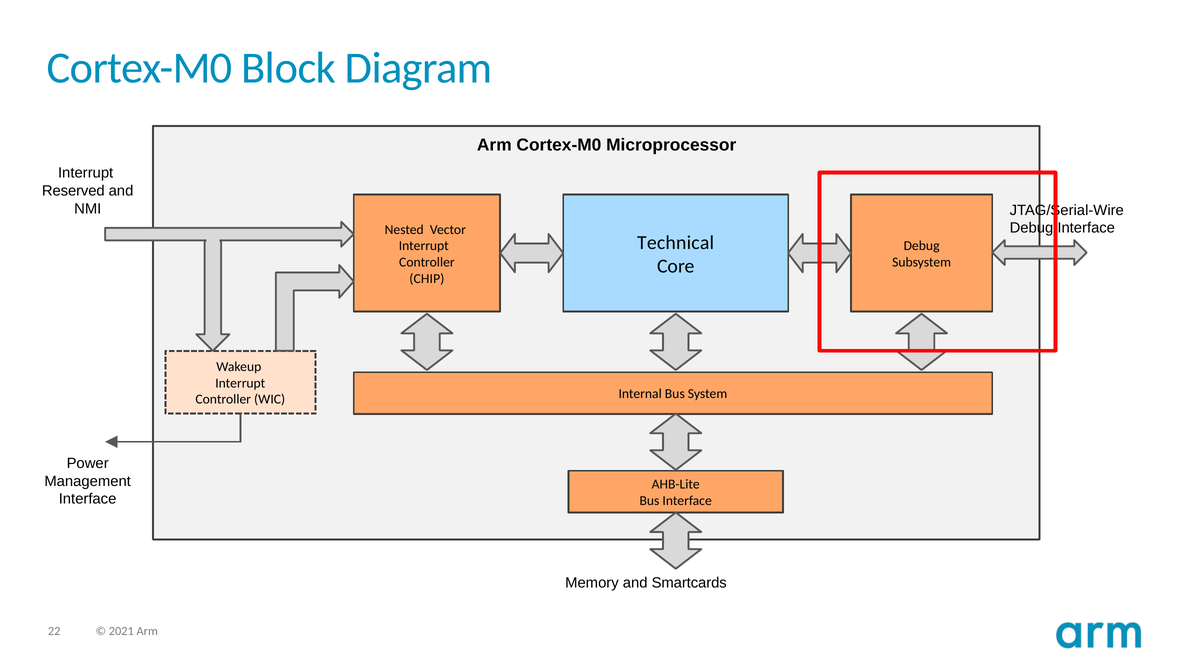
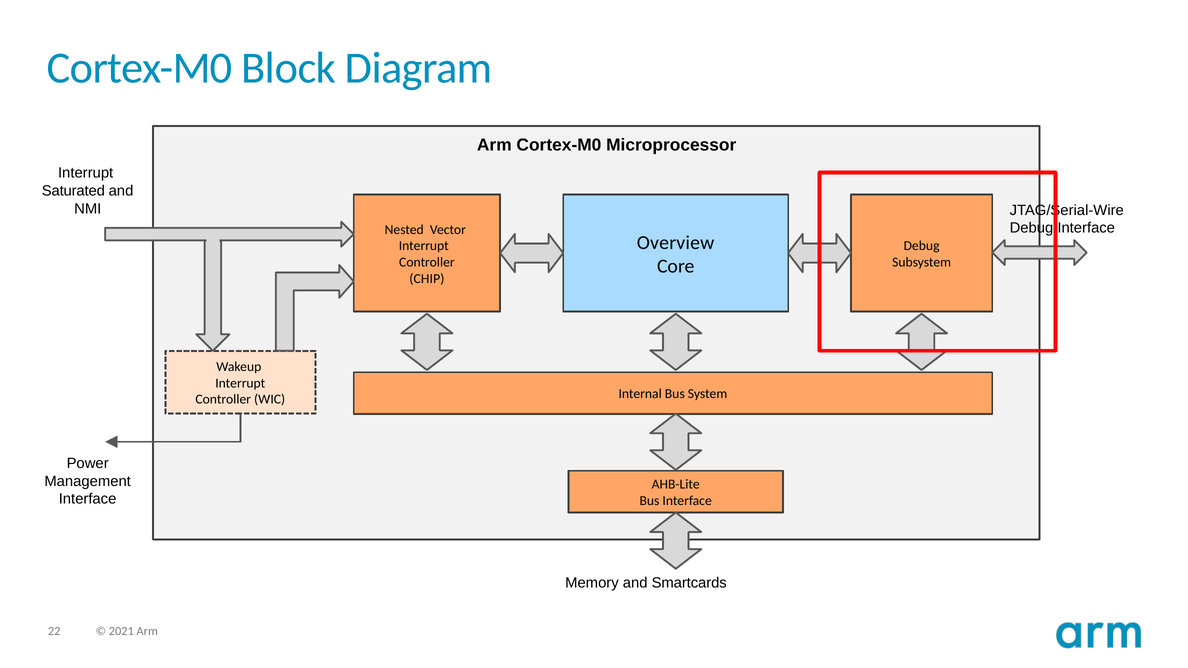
Reserved: Reserved -> Saturated
Technical: Technical -> Overview
